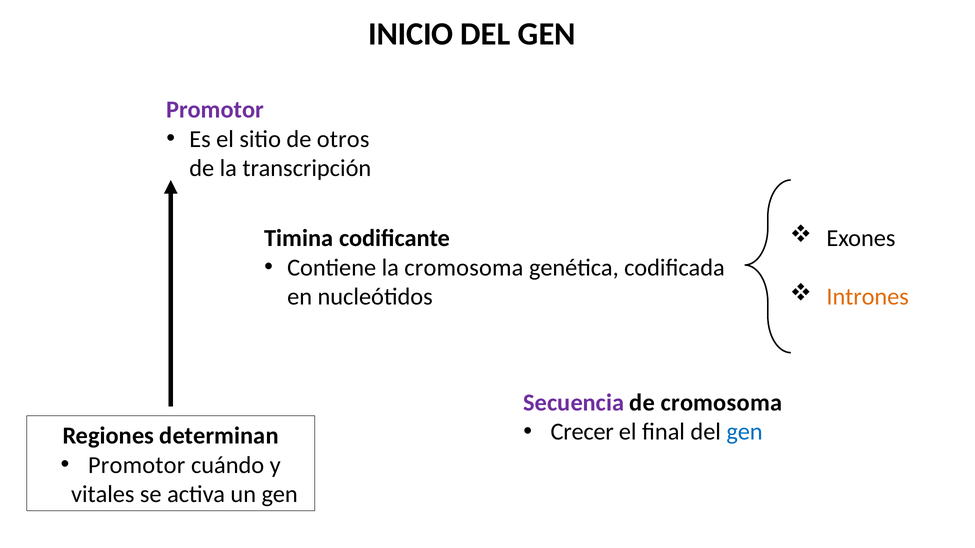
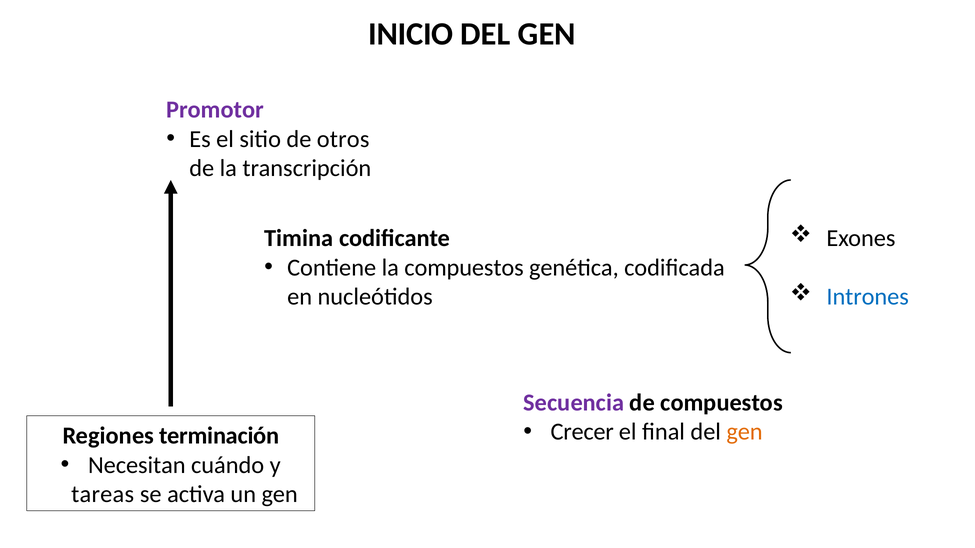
la cromosoma: cromosoma -> compuestos
Intrones colour: orange -> blue
de cromosoma: cromosoma -> compuestos
gen at (745, 432) colour: blue -> orange
determinan: determinan -> terminación
Promotor at (137, 465): Promotor -> Necesitan
vitales: vitales -> tareas
